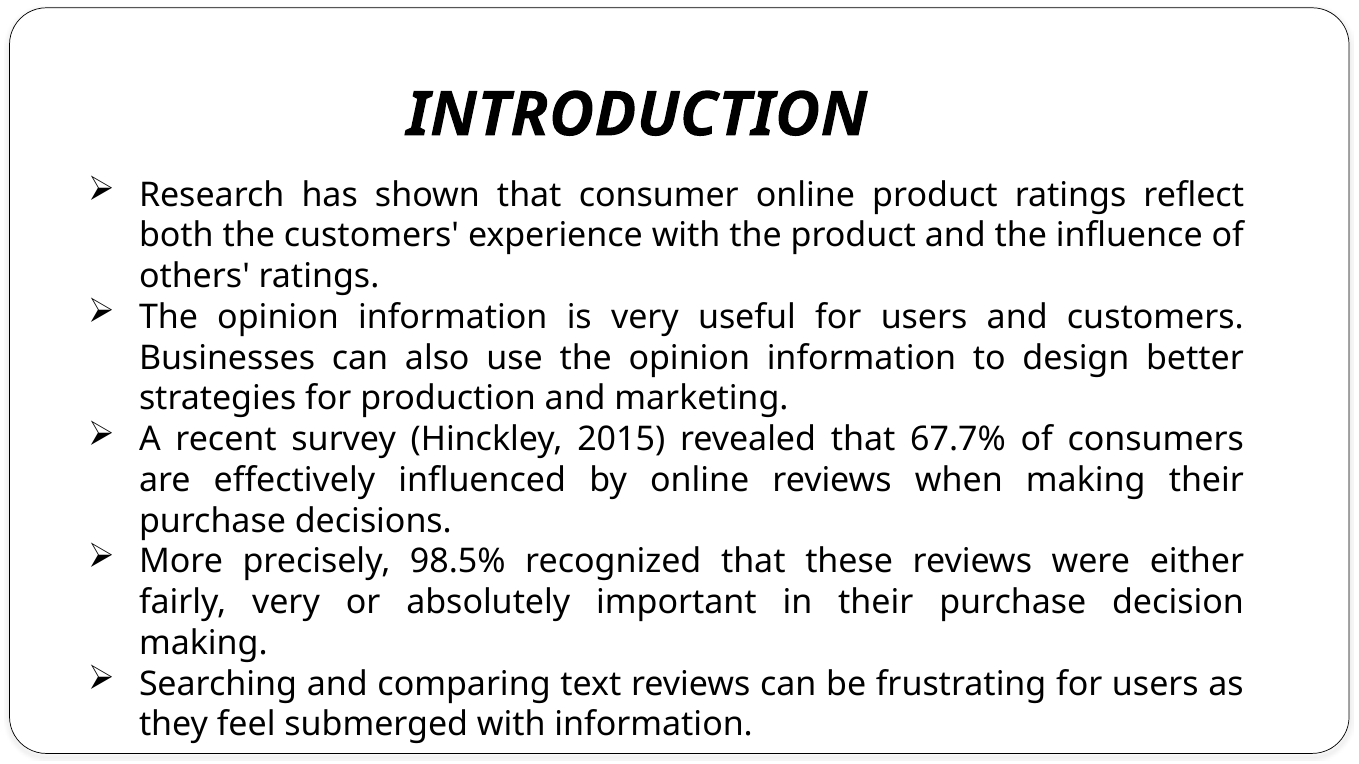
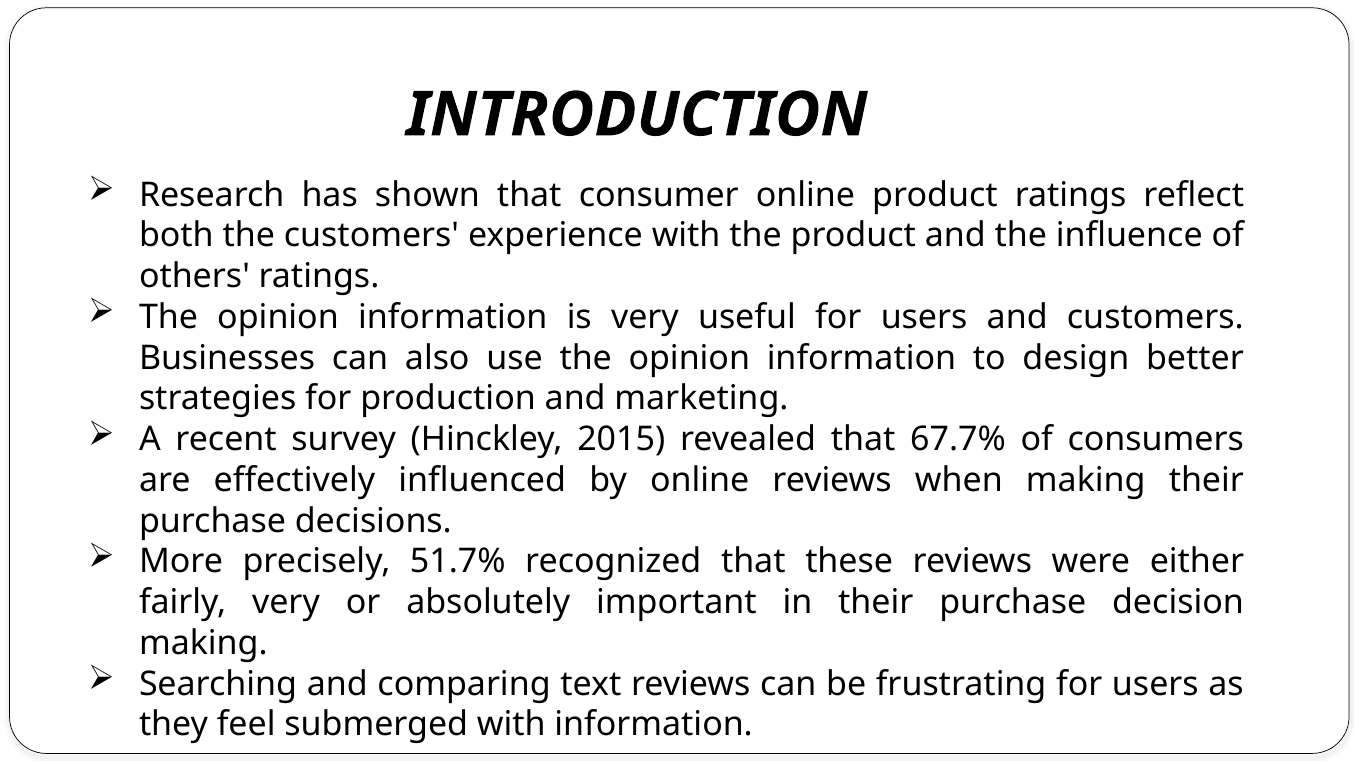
98.5%: 98.5% -> 51.7%
